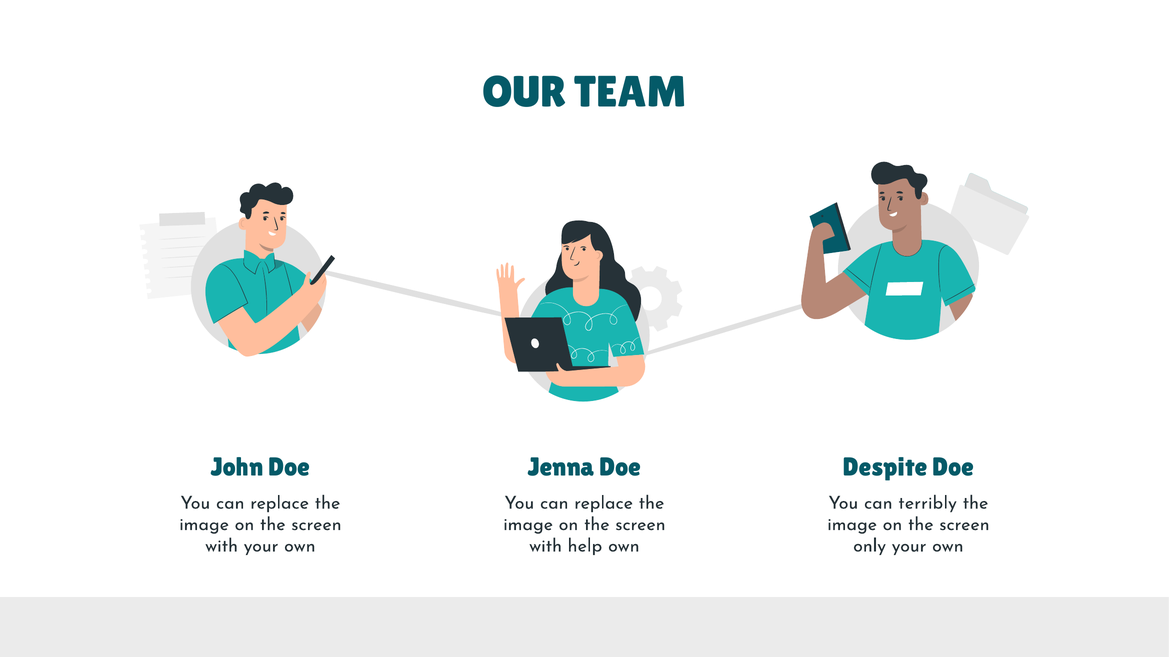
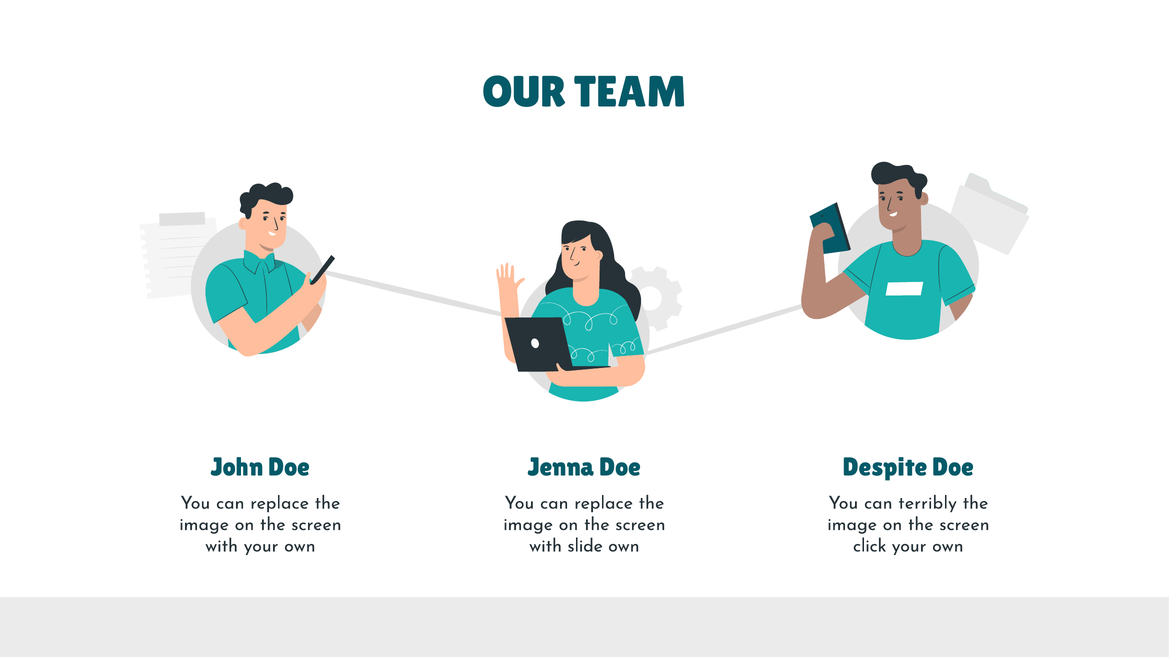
help: help -> slide
only: only -> click
